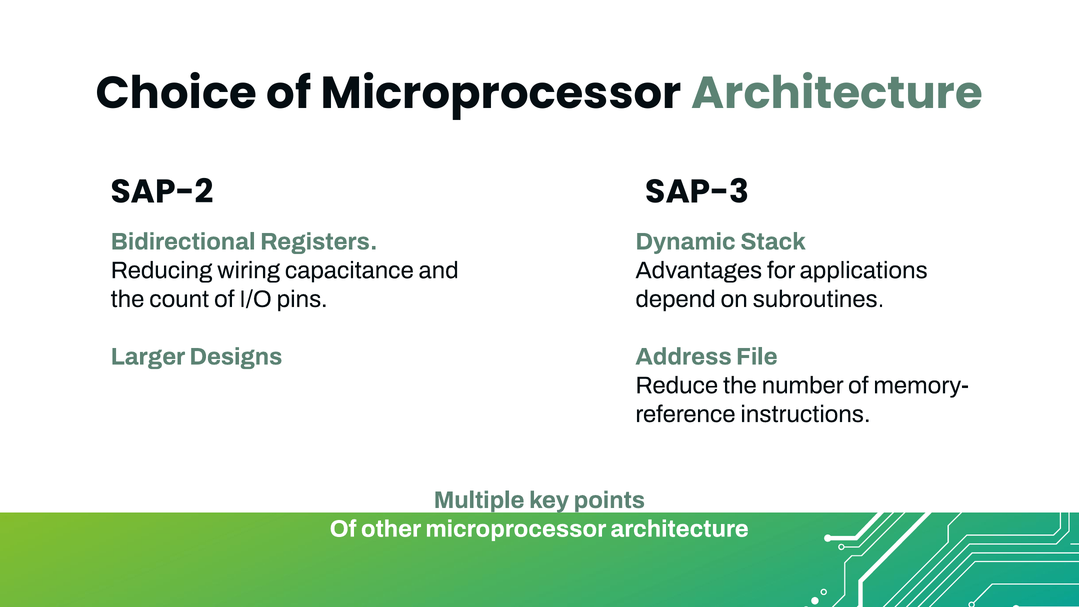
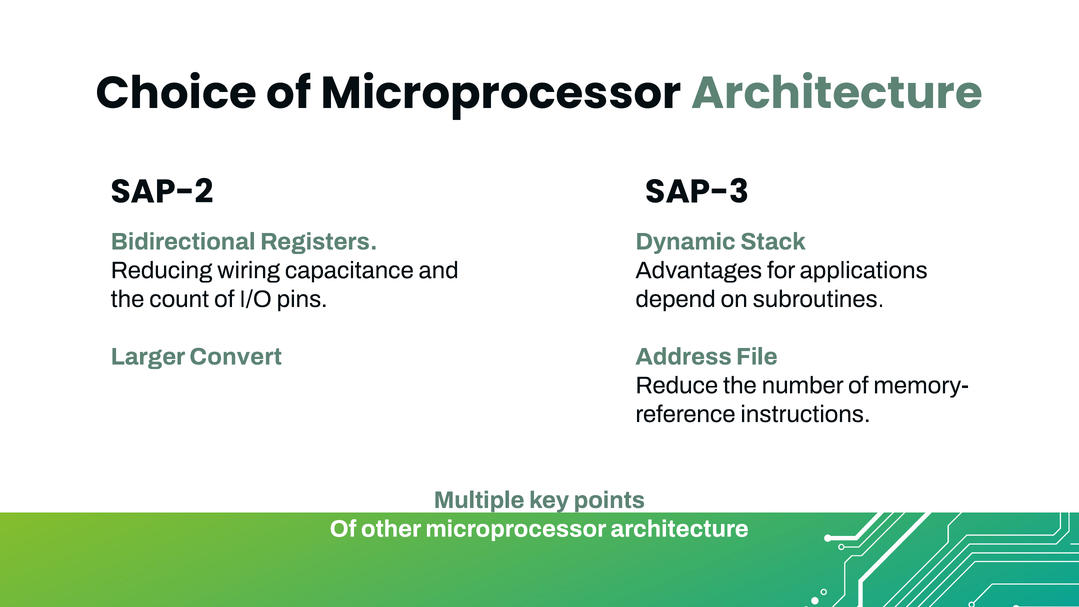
Designs: Designs -> Convert
